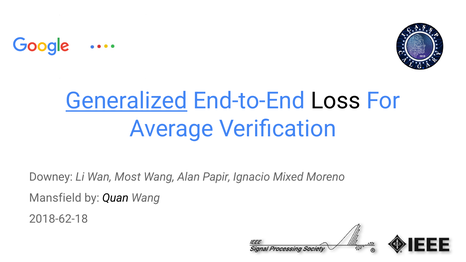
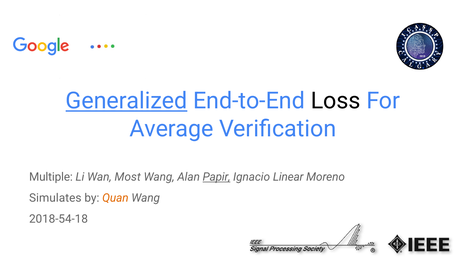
Downey: Downey -> Multiple
Papir underline: none -> present
Mixed: Mixed -> Linear
Mansfield: Mansfield -> Simulates
Quan colour: black -> orange
2018-62-18: 2018-62-18 -> 2018-54-18
